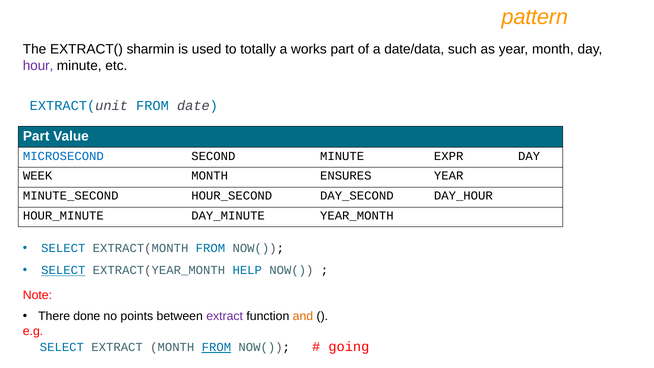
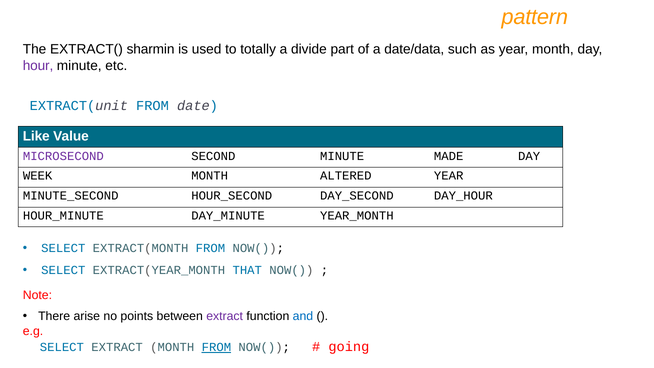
works: works -> divide
Part at (36, 136): Part -> Like
MICROSECOND colour: blue -> purple
EXPR: EXPR -> MADE
ENSURES: ENSURES -> ALTERED
SELECT at (63, 270) underline: present -> none
HELP: HELP -> THAT
done: done -> arise
and colour: orange -> blue
